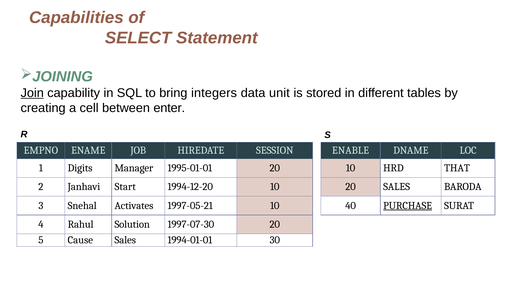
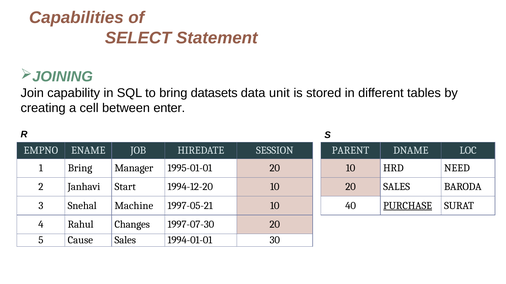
Join underline: present -> none
integers: integers -> datasets
ENABLE: ENABLE -> PARENT
1 Digits: Digits -> Bring
THAT: THAT -> NEED
Activates: Activates -> Machine
Solution: Solution -> Changes
